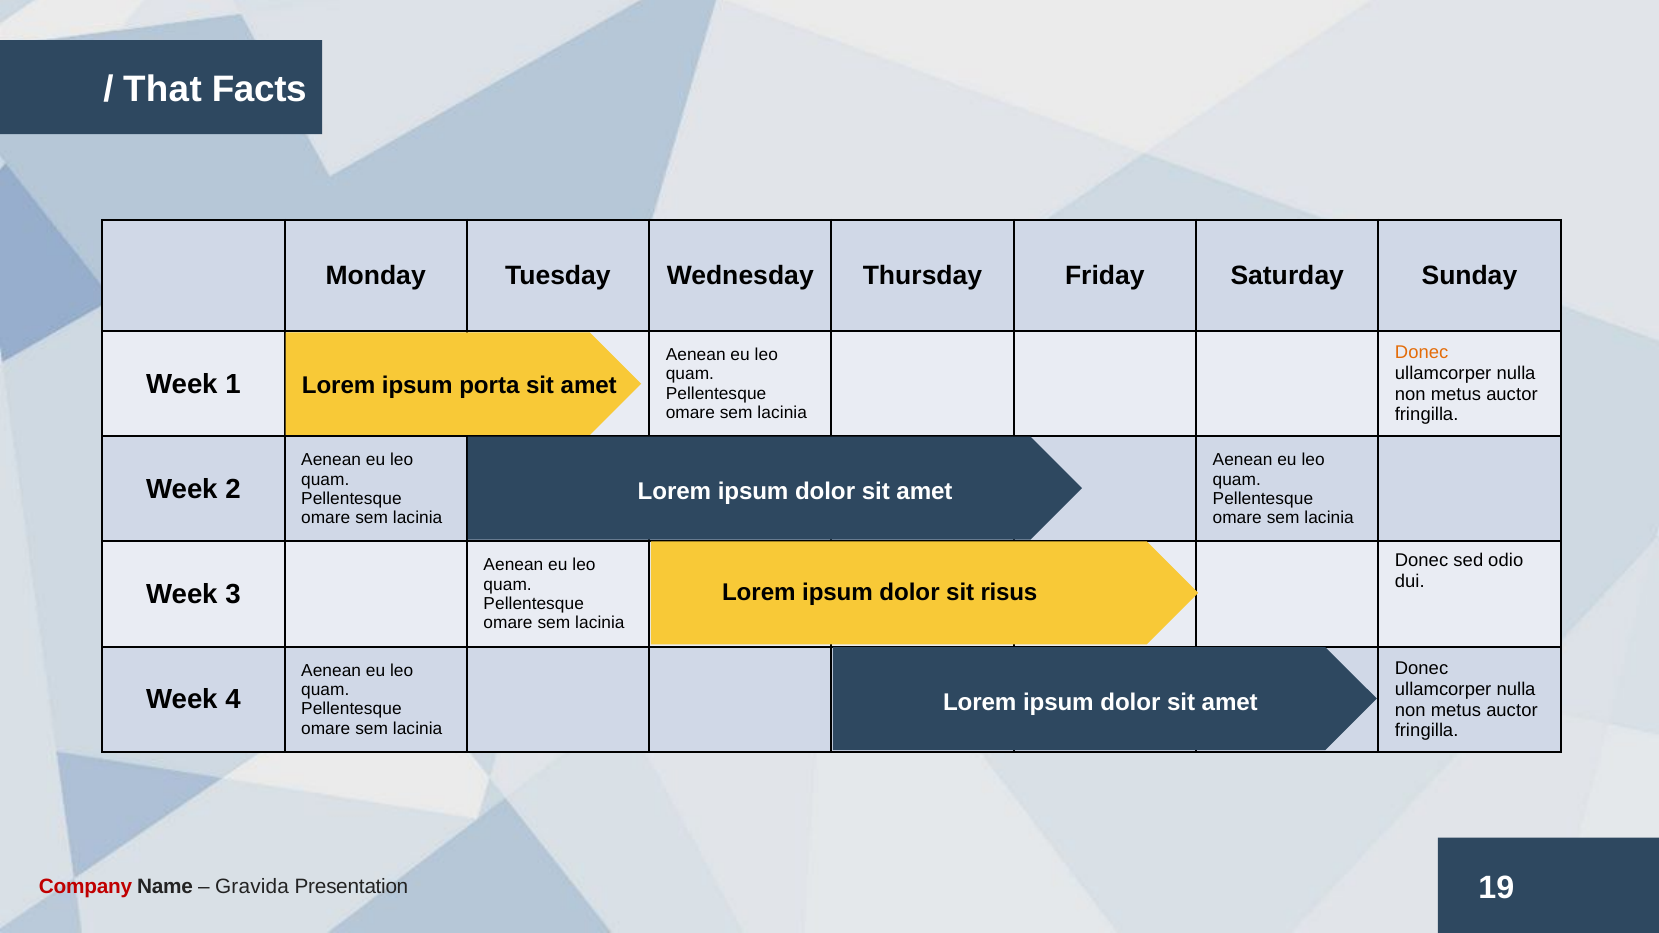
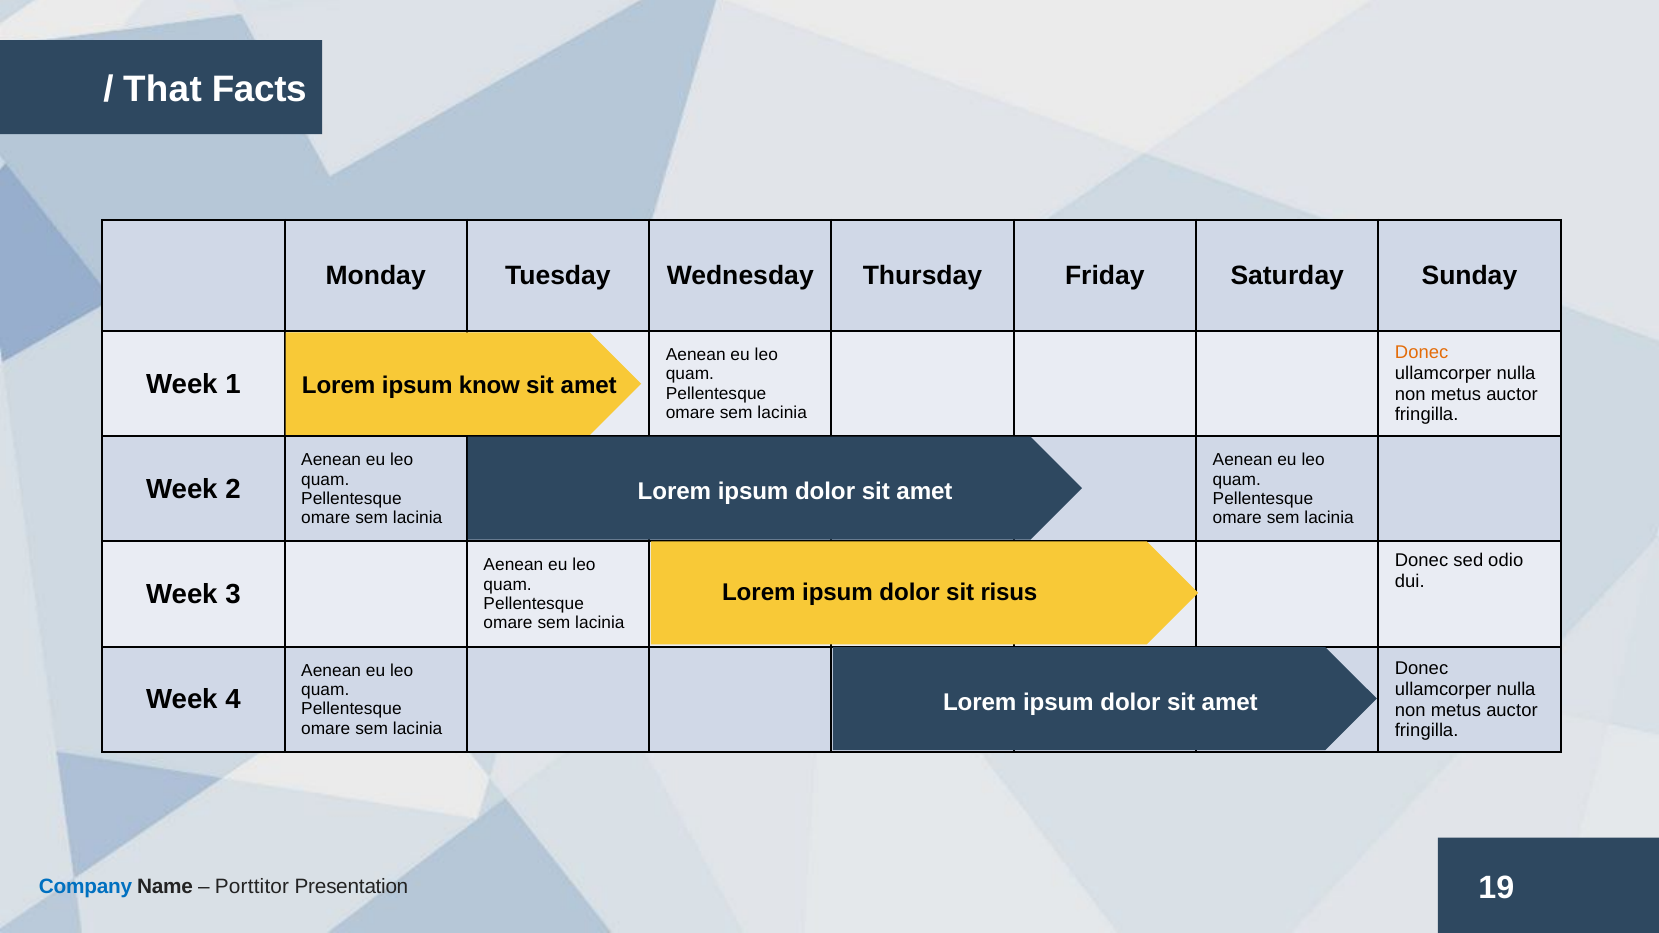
porta: porta -> know
Company colour: red -> blue
Gravida: Gravida -> Porttitor
